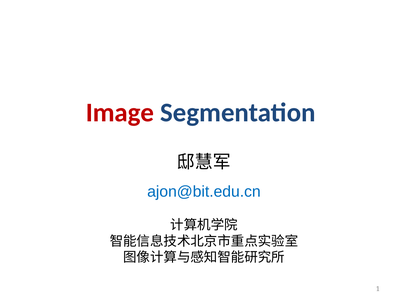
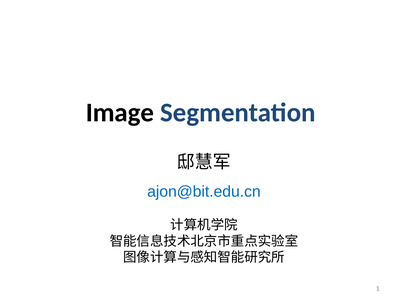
Image colour: red -> black
